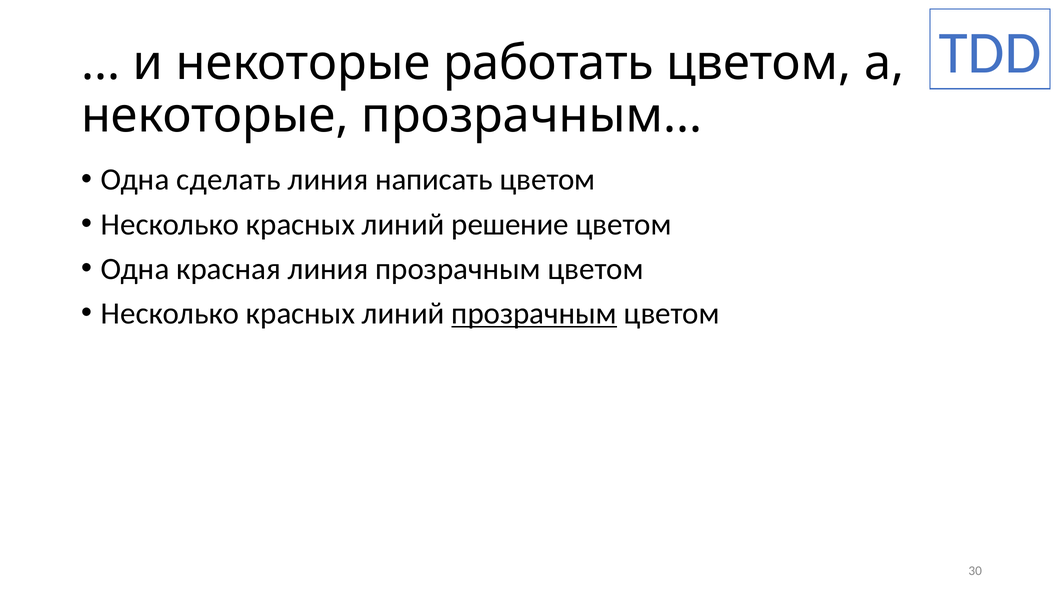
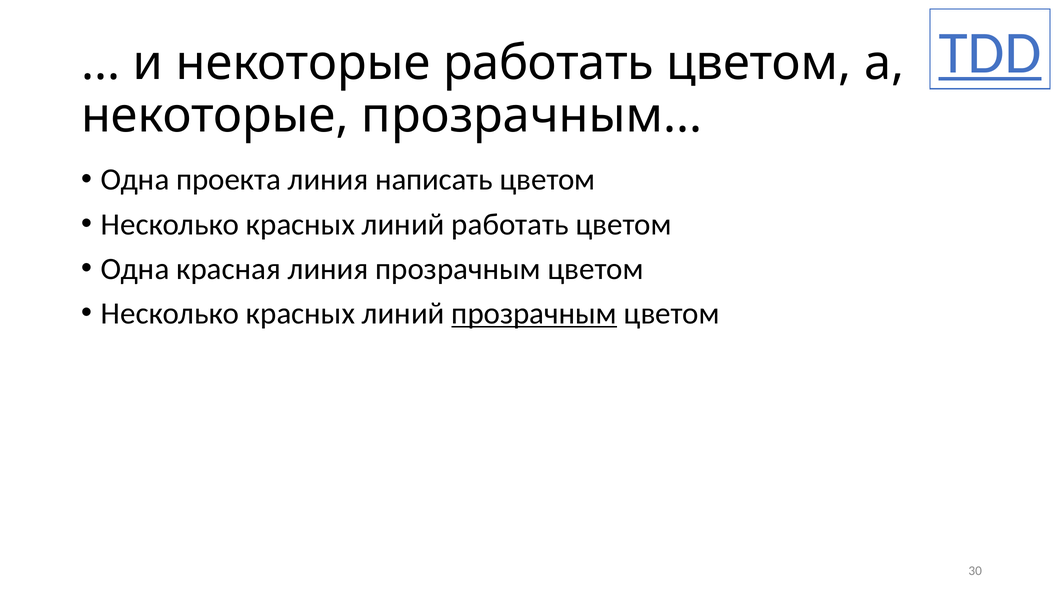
TDD underline: none -> present
сделать: сделать -> проекта
линий решение: решение -> работать
